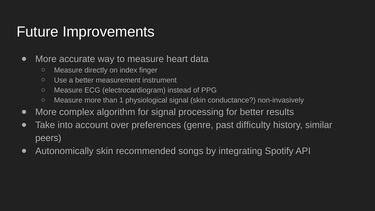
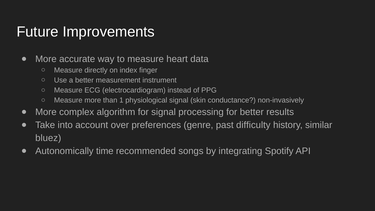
peers: peers -> bluez
Autonomically skin: skin -> time
